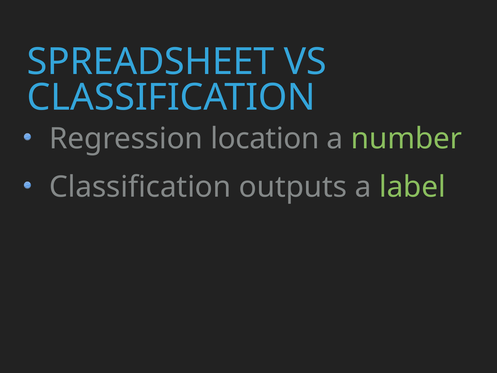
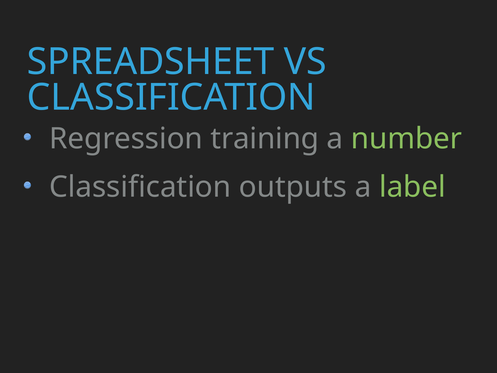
location: location -> training
